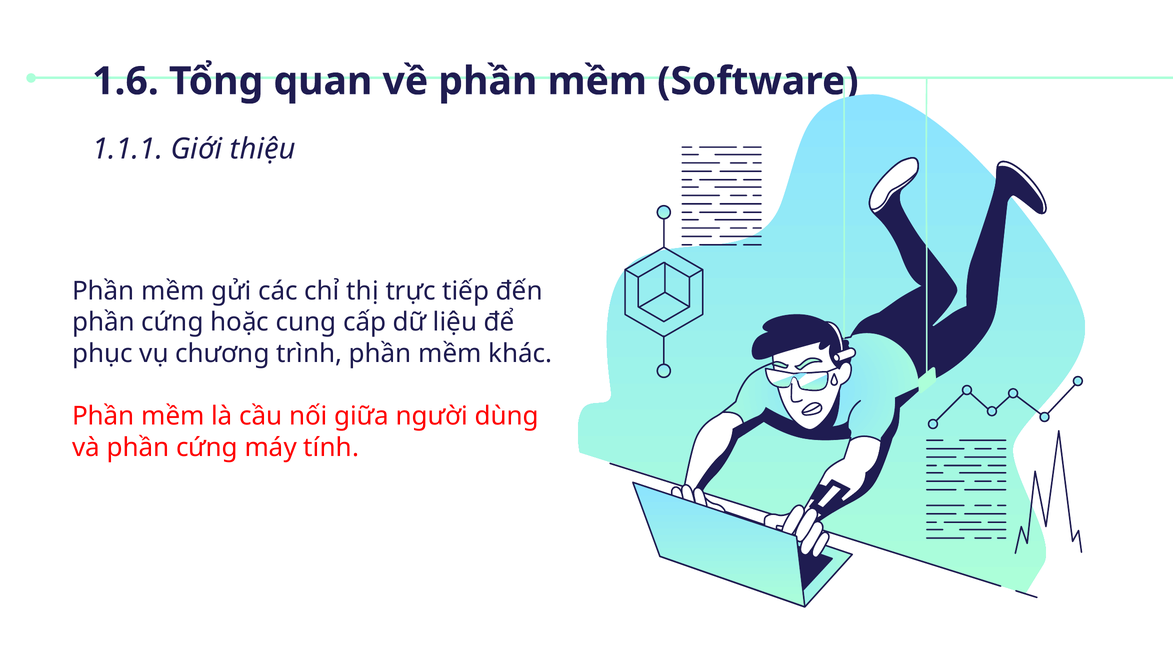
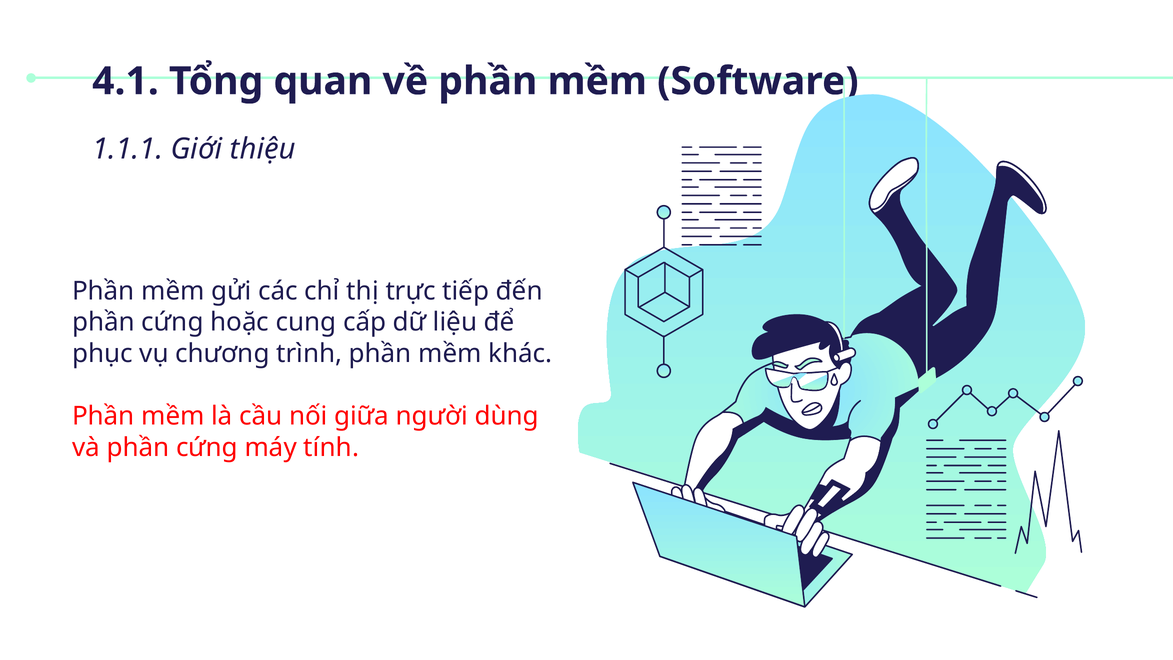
1.6: 1.6 -> 4.1
